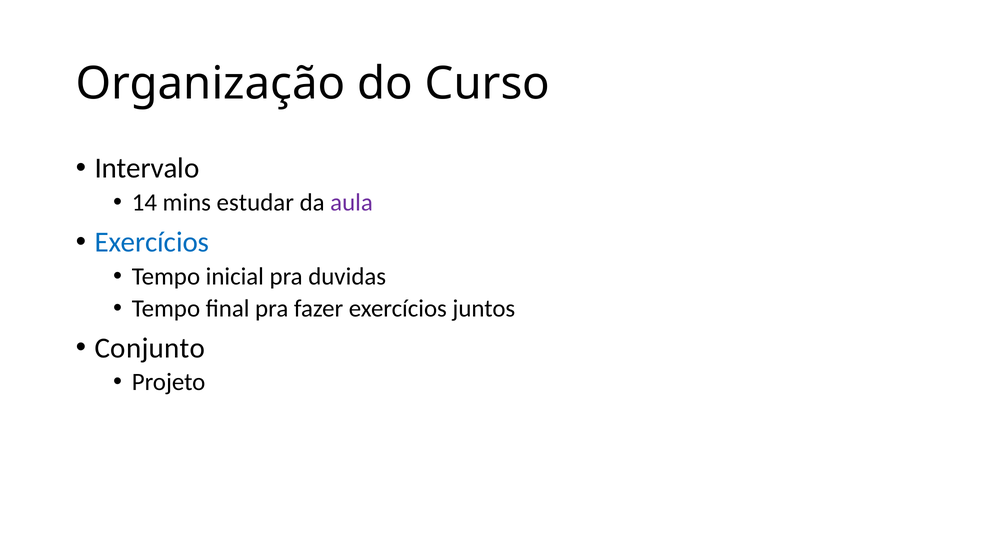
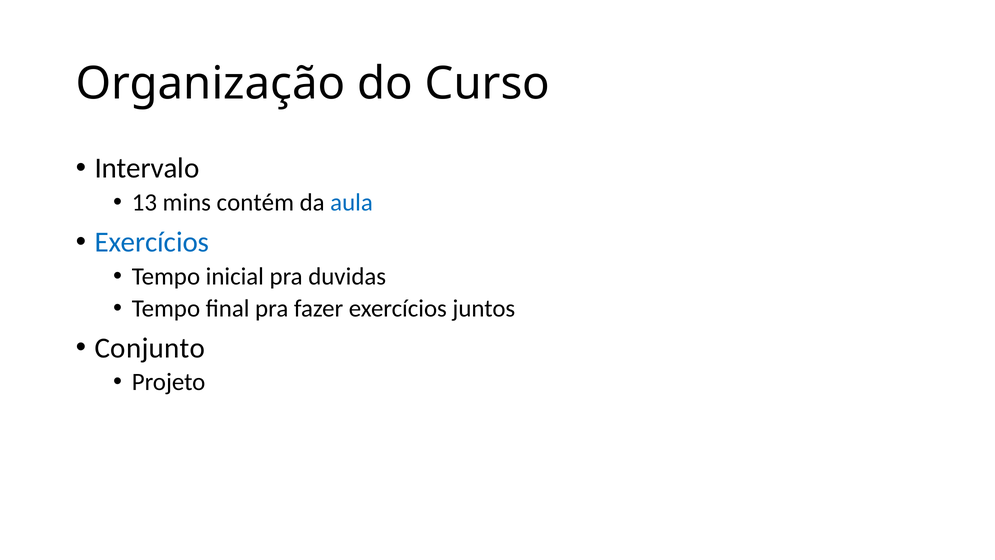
14: 14 -> 13
estudar: estudar -> contém
aula colour: purple -> blue
